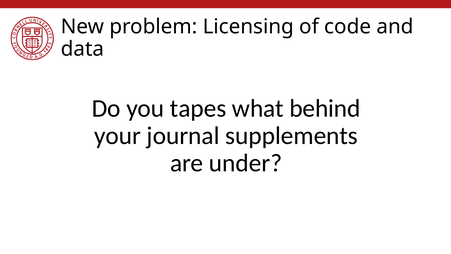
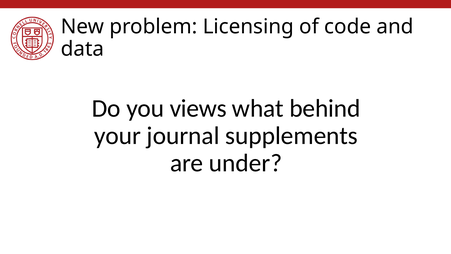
tapes: tapes -> views
